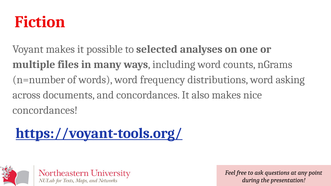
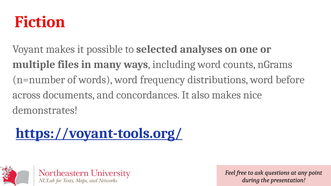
asking: asking -> before
concordances at (45, 110): concordances -> demonstrates
